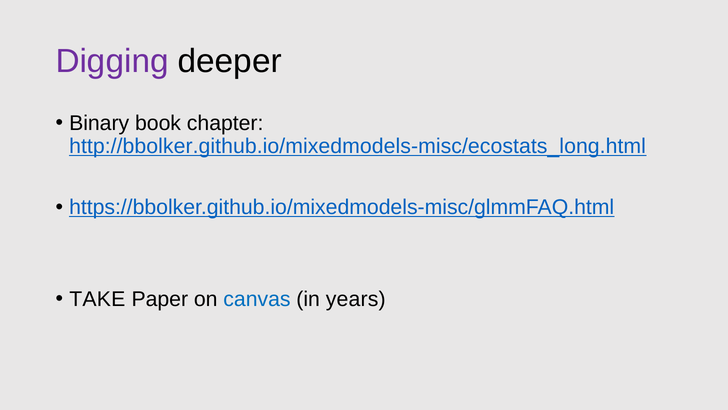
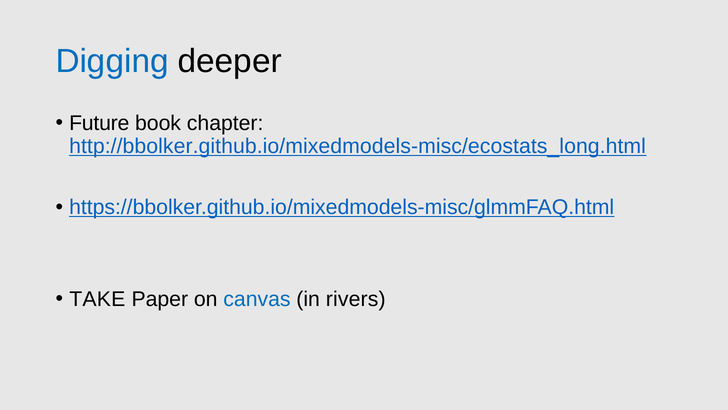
Digging colour: purple -> blue
Binary: Binary -> Future
years: years -> rivers
